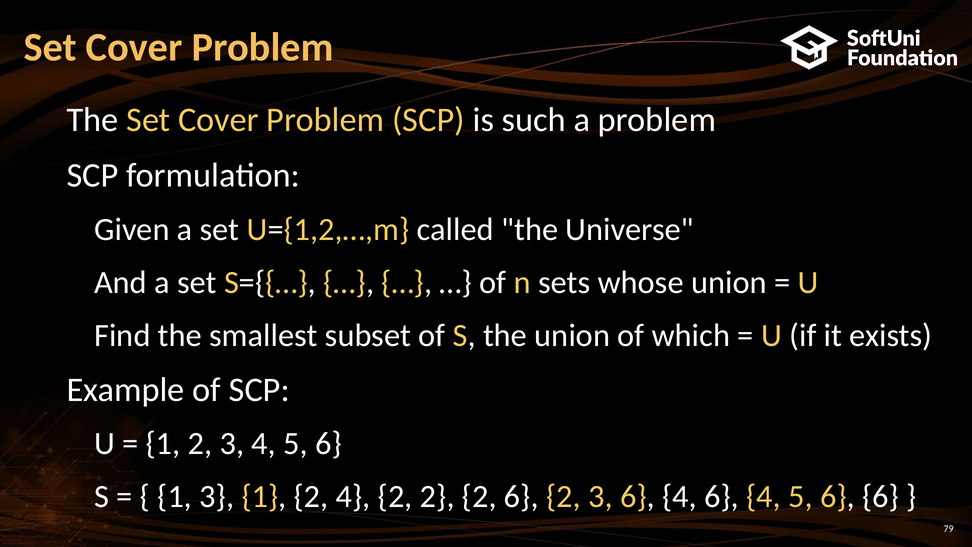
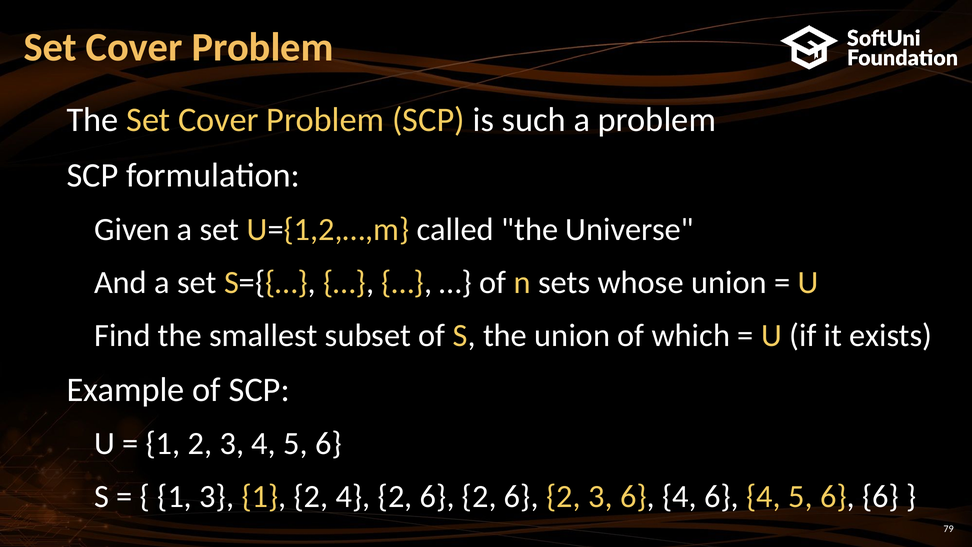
4 2 2: 2 -> 6
